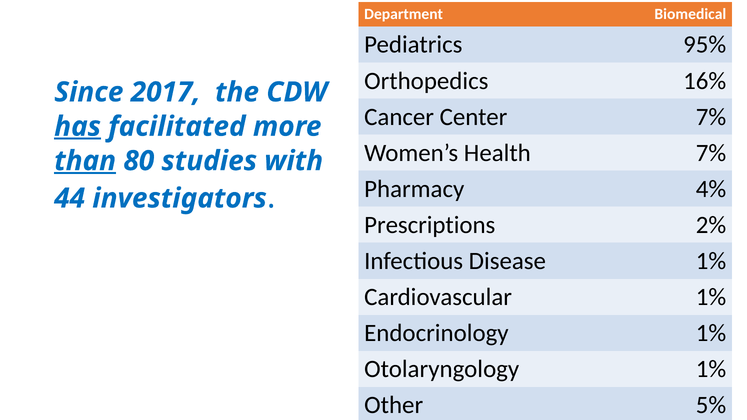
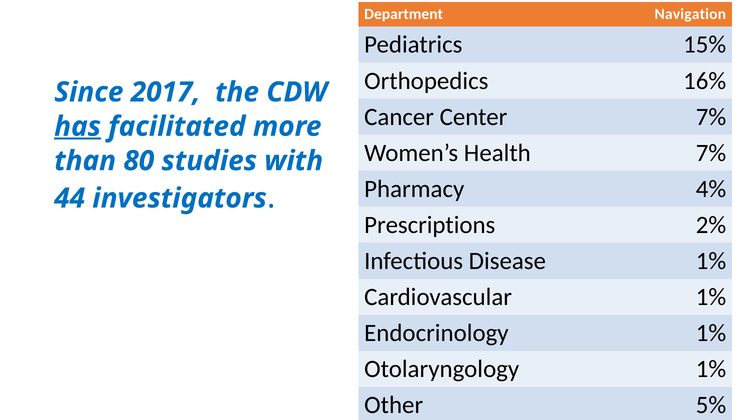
Biomedical: Biomedical -> Navigation
95%: 95% -> 15%
than underline: present -> none
